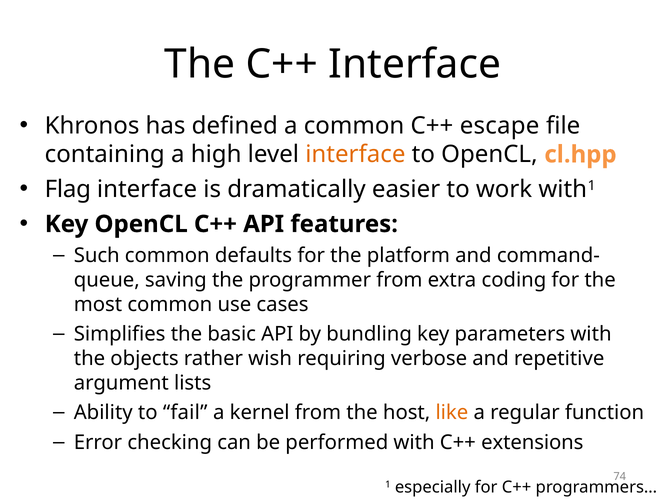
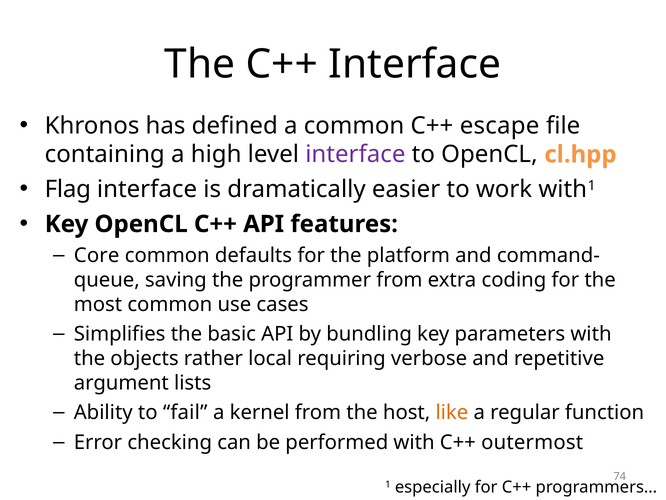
interface at (355, 154) colour: orange -> purple
Such: Such -> Core
wish: wish -> local
extensions: extensions -> outermost
